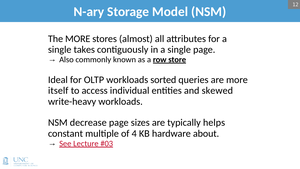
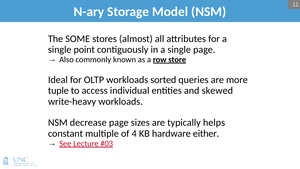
The MORE: MORE -> SOME
takes: takes -> point
itself: itself -> tuple
about: about -> either
